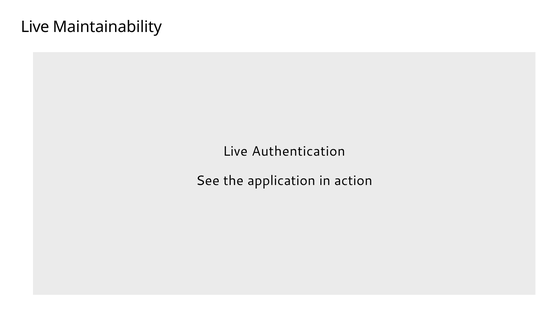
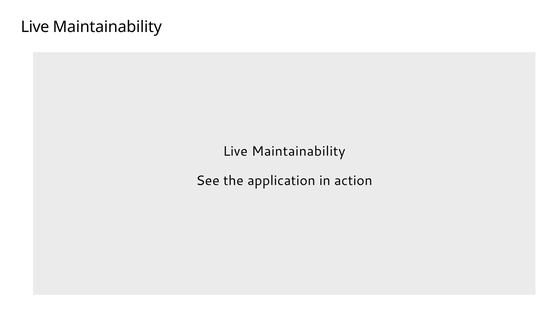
Authentication at (298, 151): Authentication -> Maintainability
